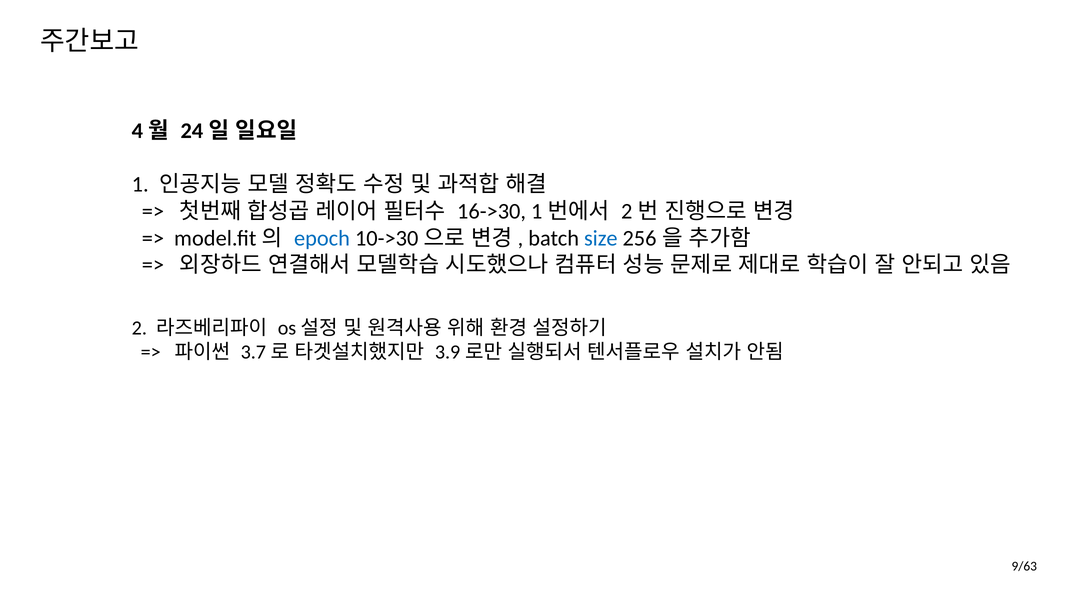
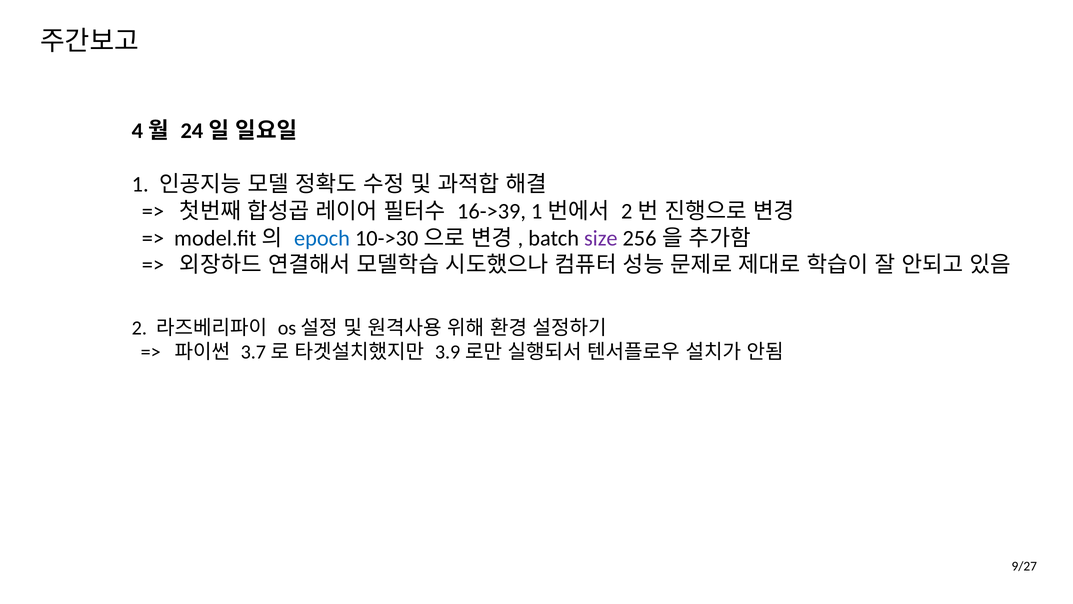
16->30: 16->30 -> 16->39
size colour: blue -> purple
9/63: 9/63 -> 9/27
